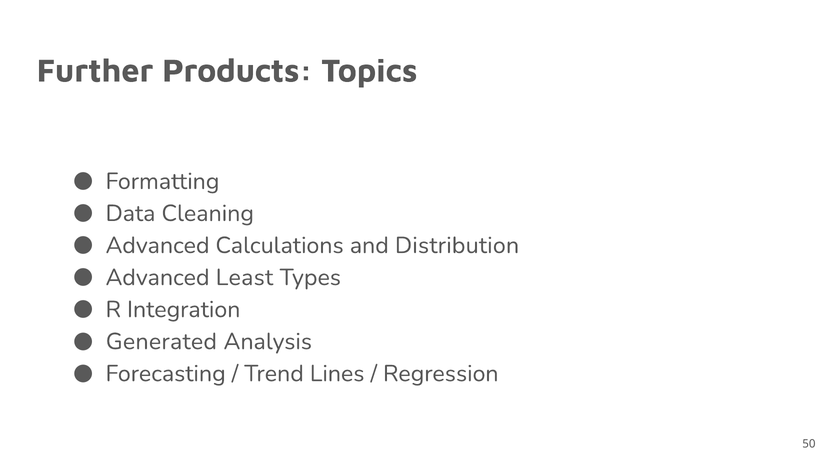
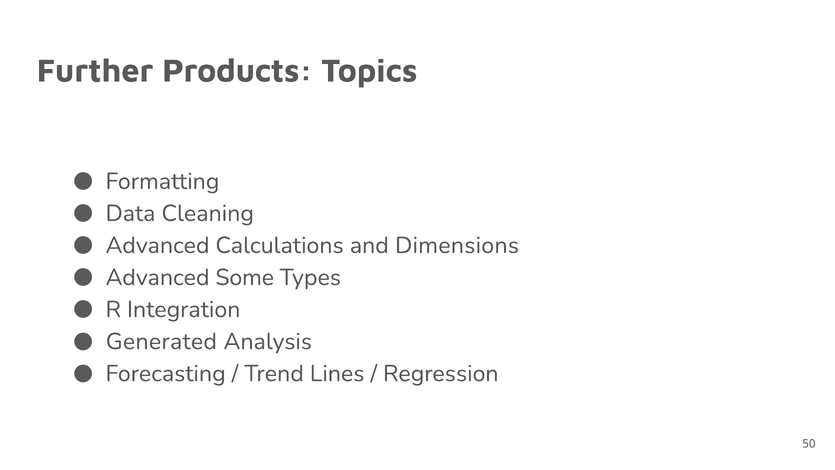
Distribution: Distribution -> Dimensions
Least: Least -> Some
